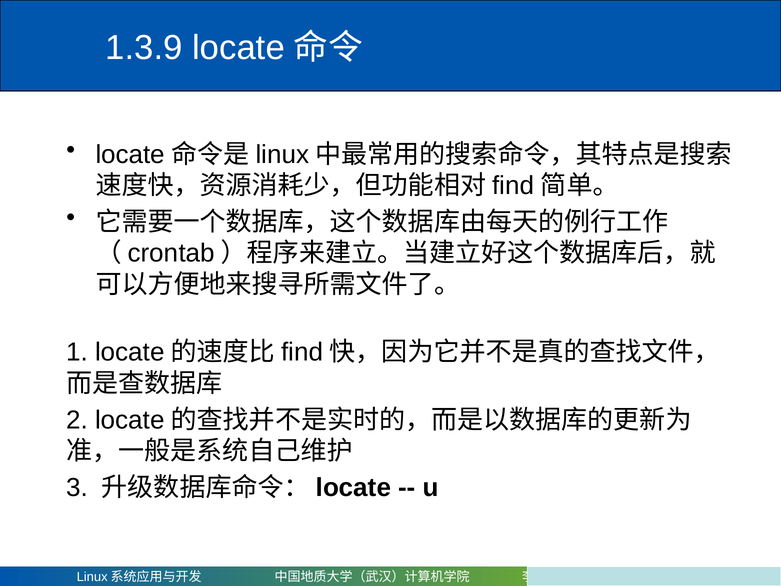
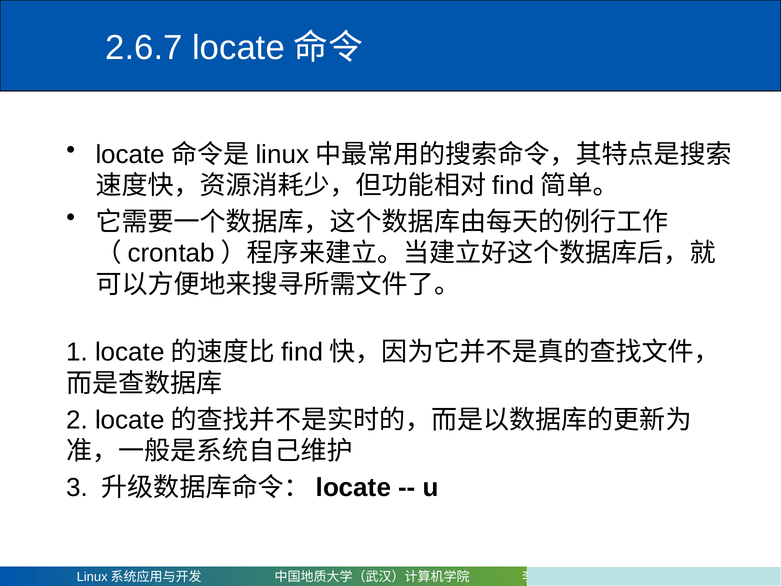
1.3.9: 1.3.9 -> 2.6.7
